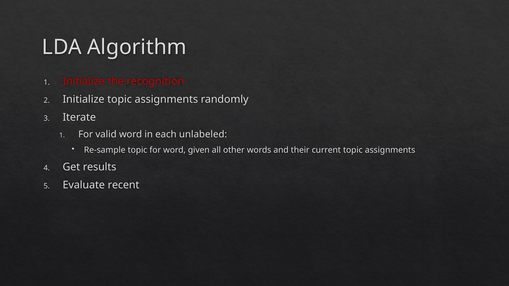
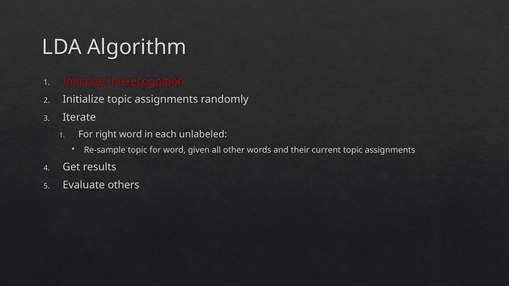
valid: valid -> right
recent: recent -> others
